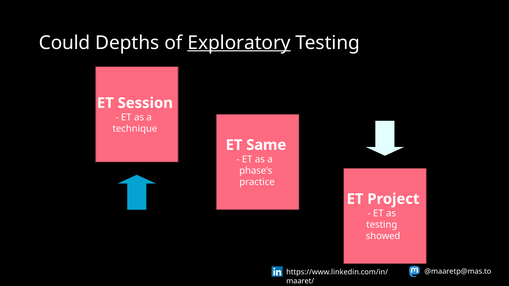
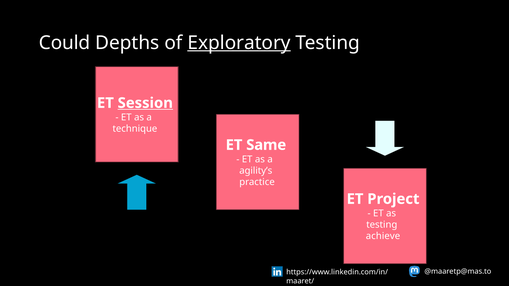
Session underline: none -> present
phase’s: phase’s -> agility’s
showed: showed -> achieve
